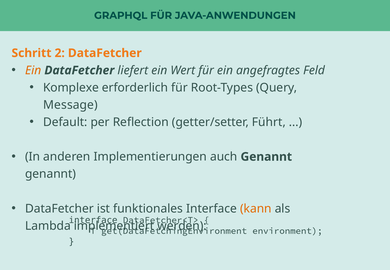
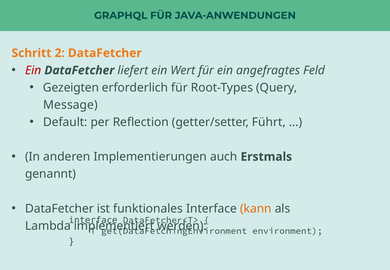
Ein at (33, 70) colour: orange -> red
Komplexe: Komplexe -> Gezeigten
auch Genannt: Genannt -> Erstmals
